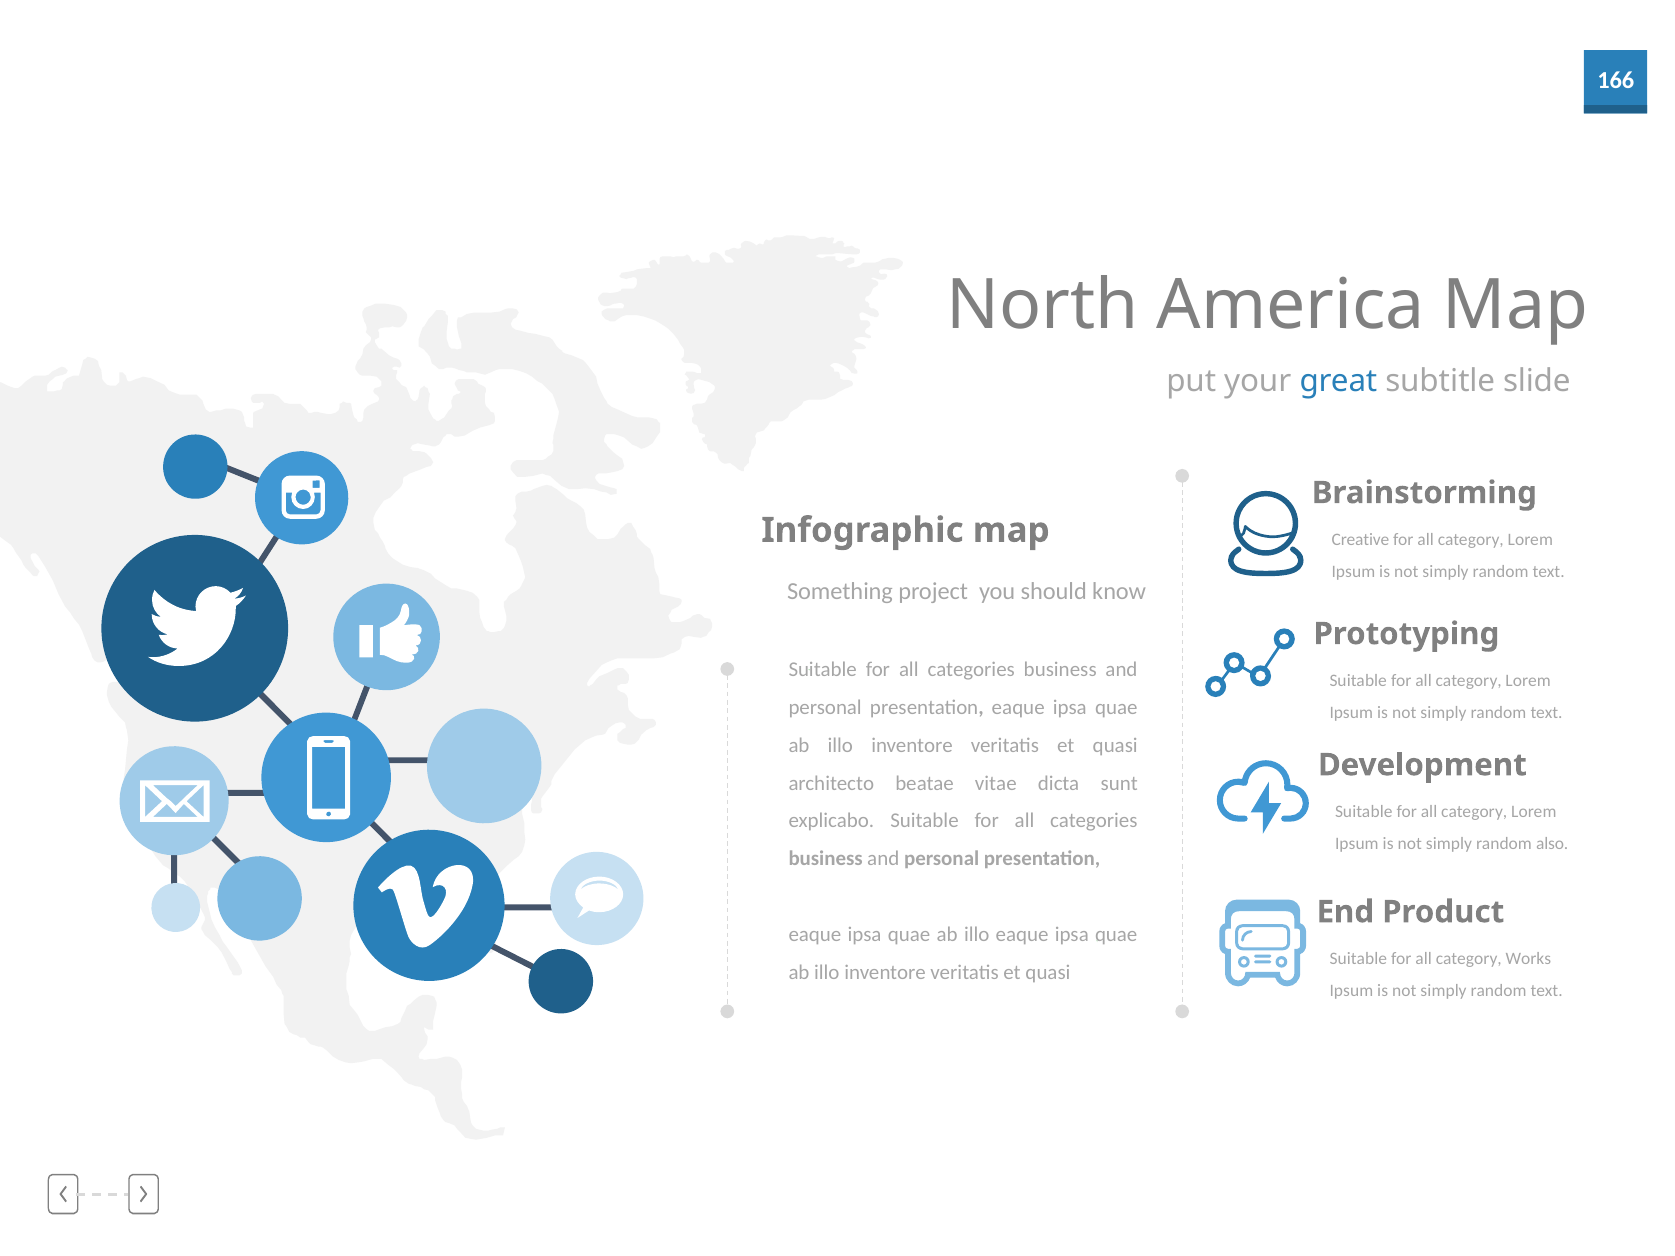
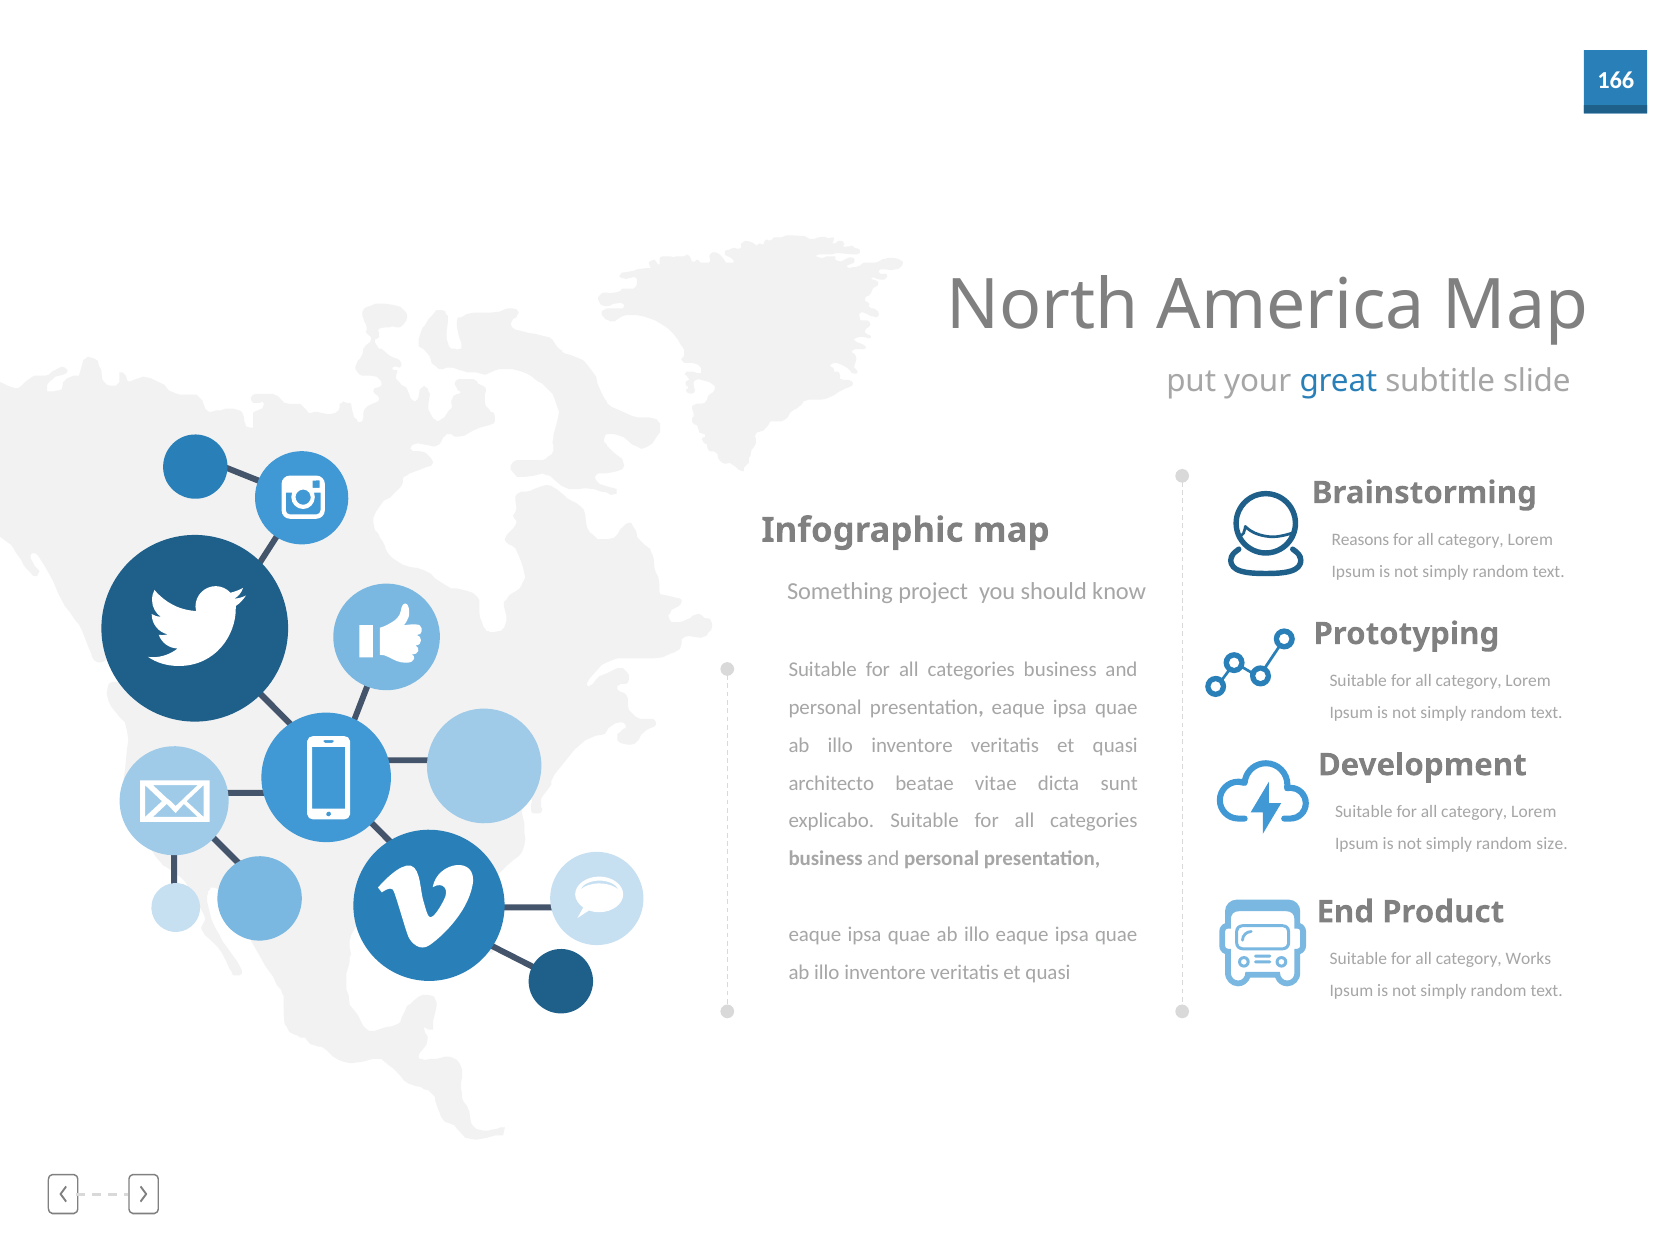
Creative: Creative -> Reasons
also: also -> size
